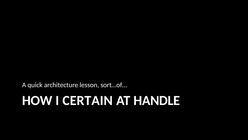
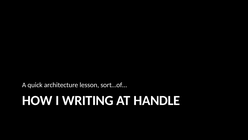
CERTAIN: CERTAIN -> WRITING
